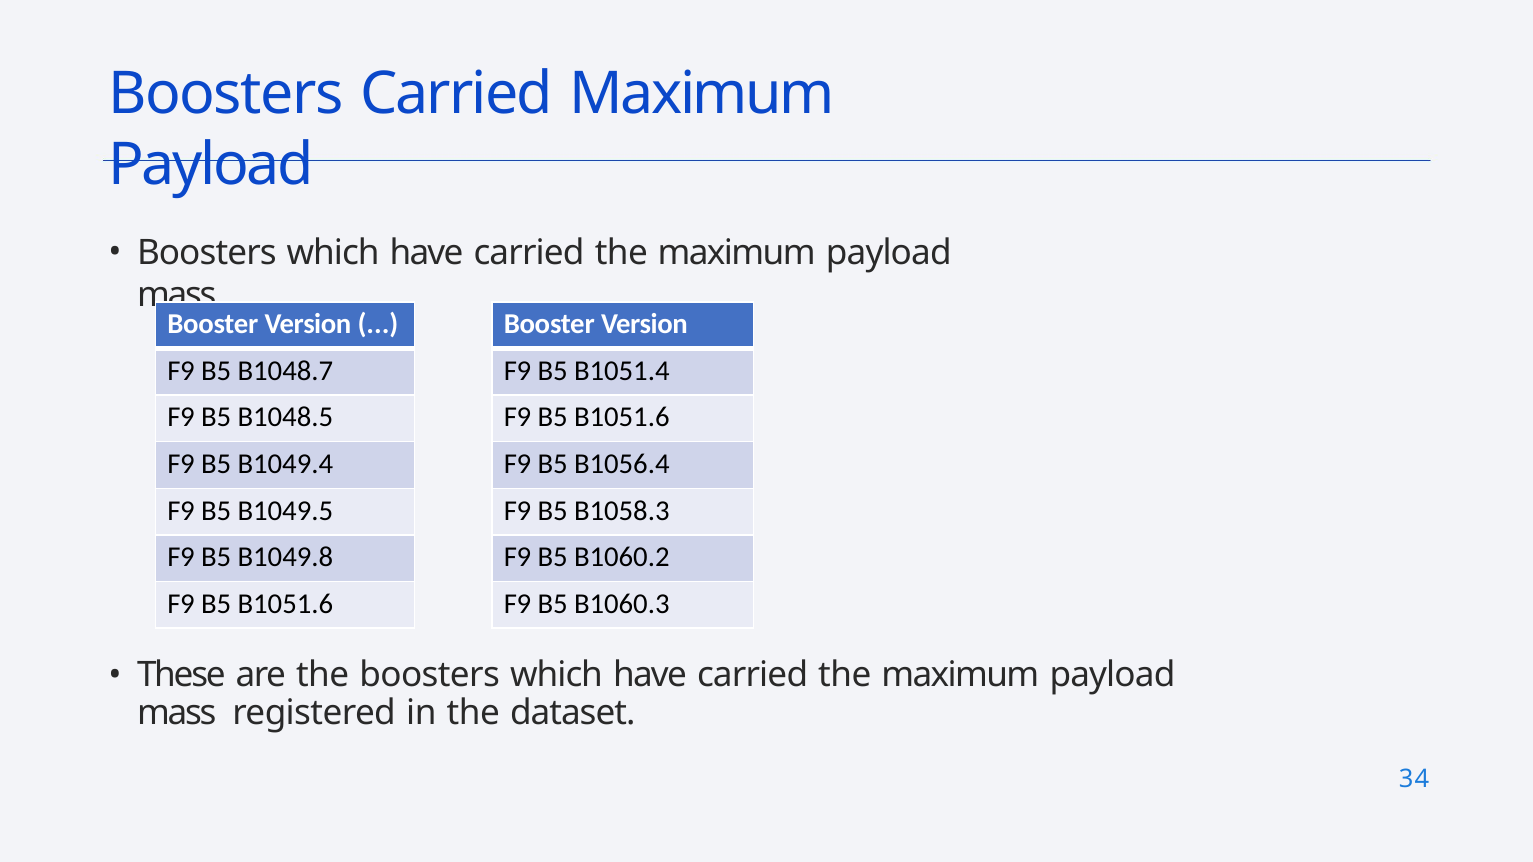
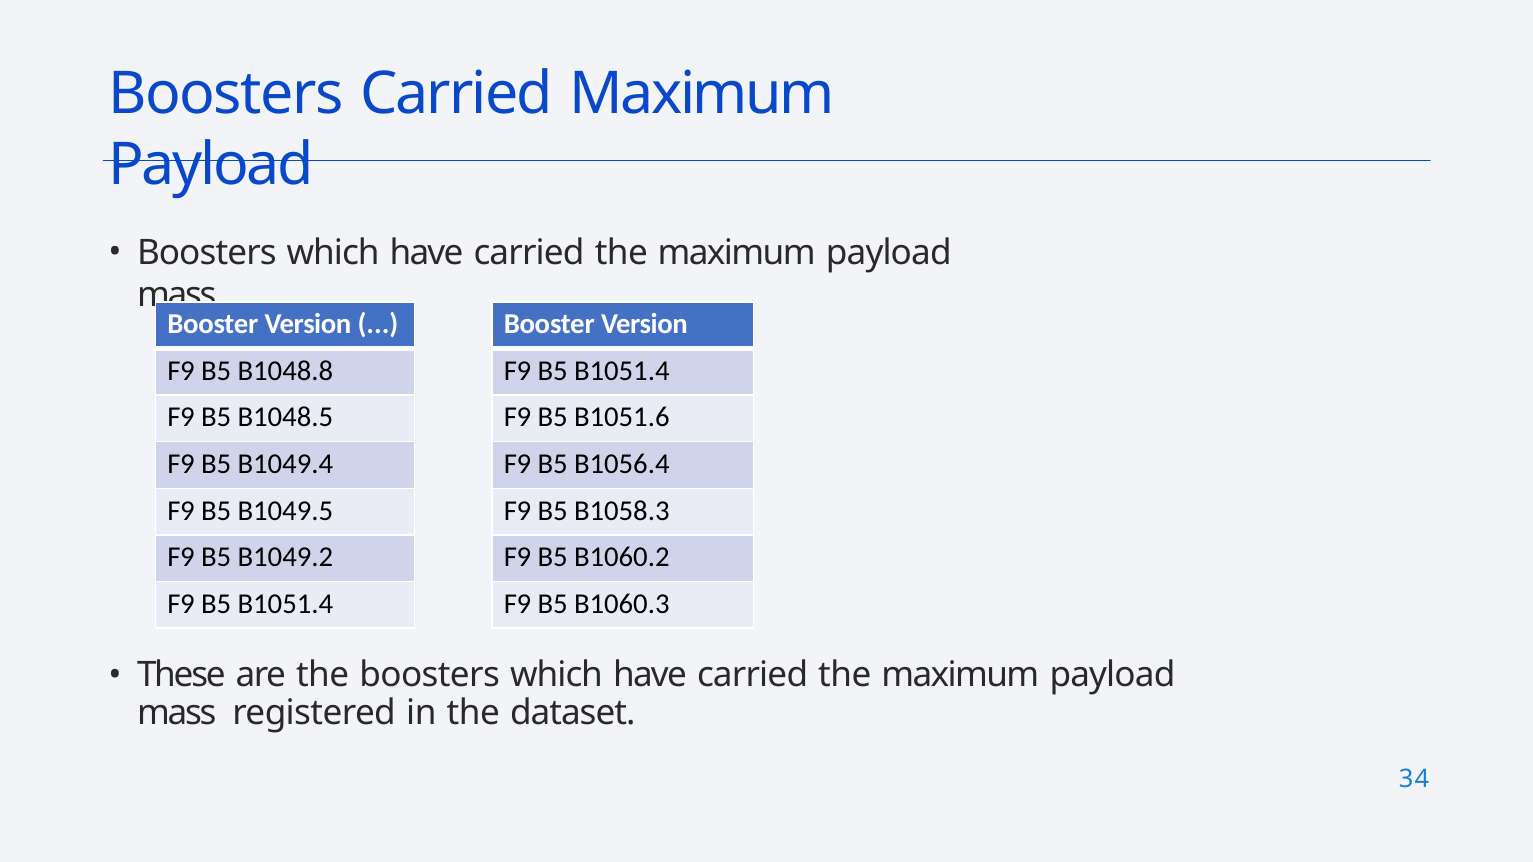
B1048.7: B1048.7 -> B1048.8
B1049.8: B1049.8 -> B1049.2
B1051.6 at (285, 604): B1051.6 -> B1051.4
